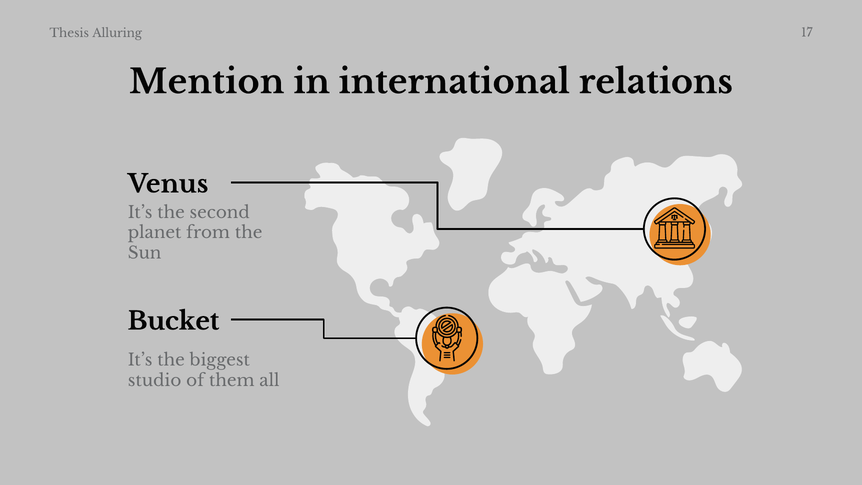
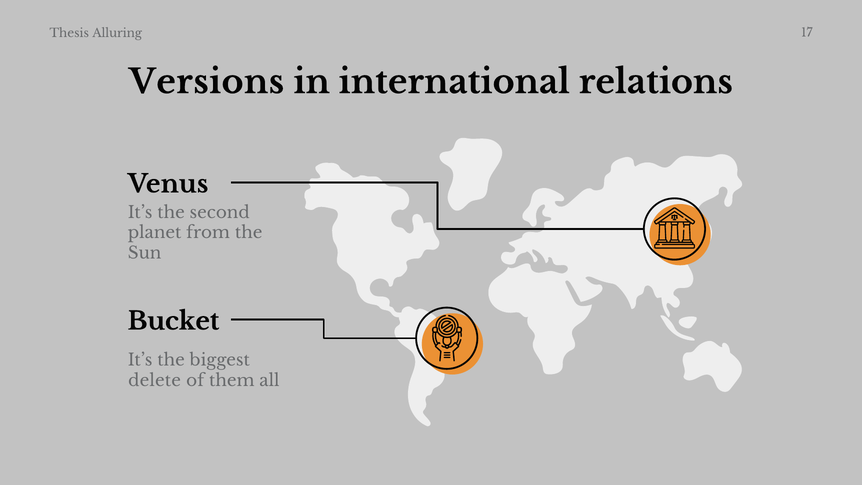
Mention: Mention -> Versions
studio: studio -> delete
